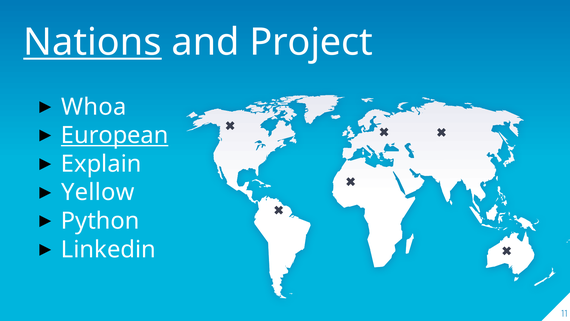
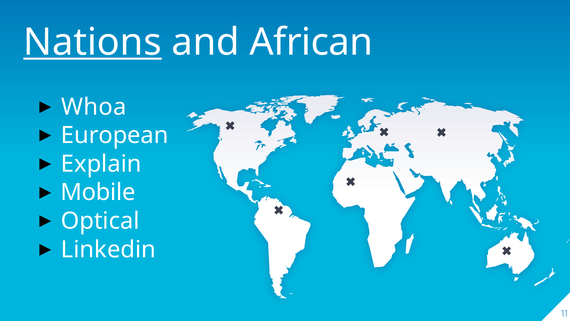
Project: Project -> African
European underline: present -> none
Yellow: Yellow -> Mobile
Python: Python -> Optical
